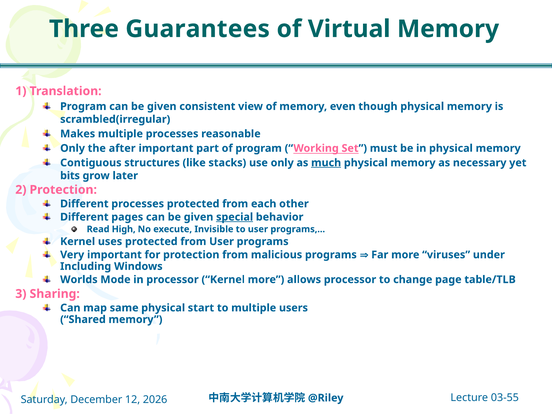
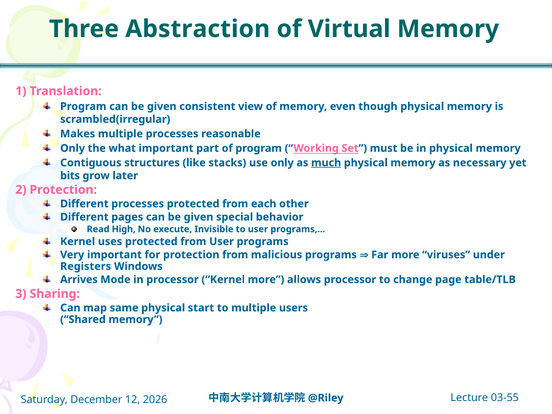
Guarantees: Guarantees -> Abstraction
after: after -> what
special underline: present -> none
Including: Including -> Registers
Worlds: Worlds -> Arrives
